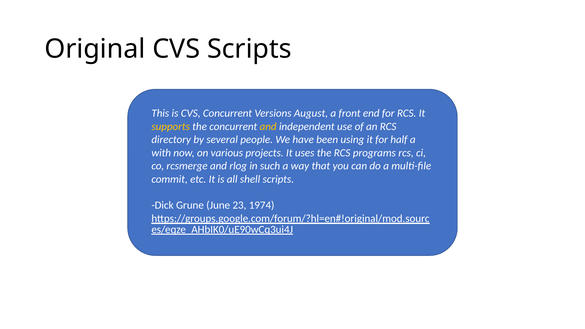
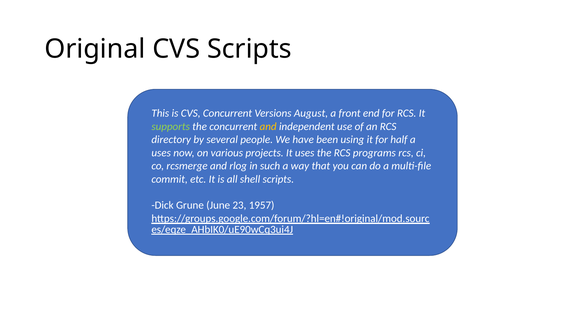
supports colour: yellow -> light green
with at (161, 153): with -> uses
1974: 1974 -> 1957
